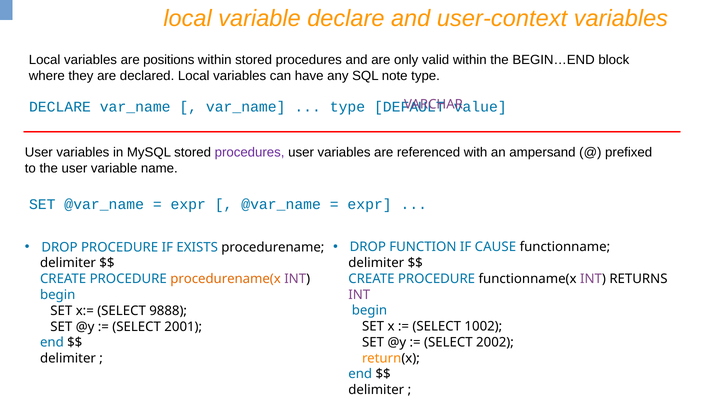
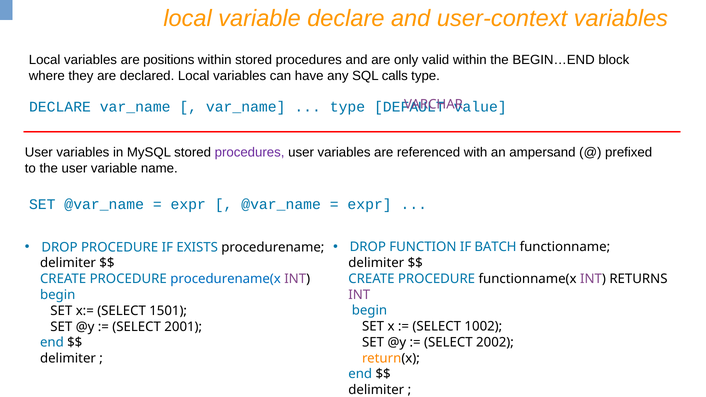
note: note -> calls
CAUSE: CAUSE -> BATCH
procedurename(x colour: orange -> blue
9888: 9888 -> 1501
